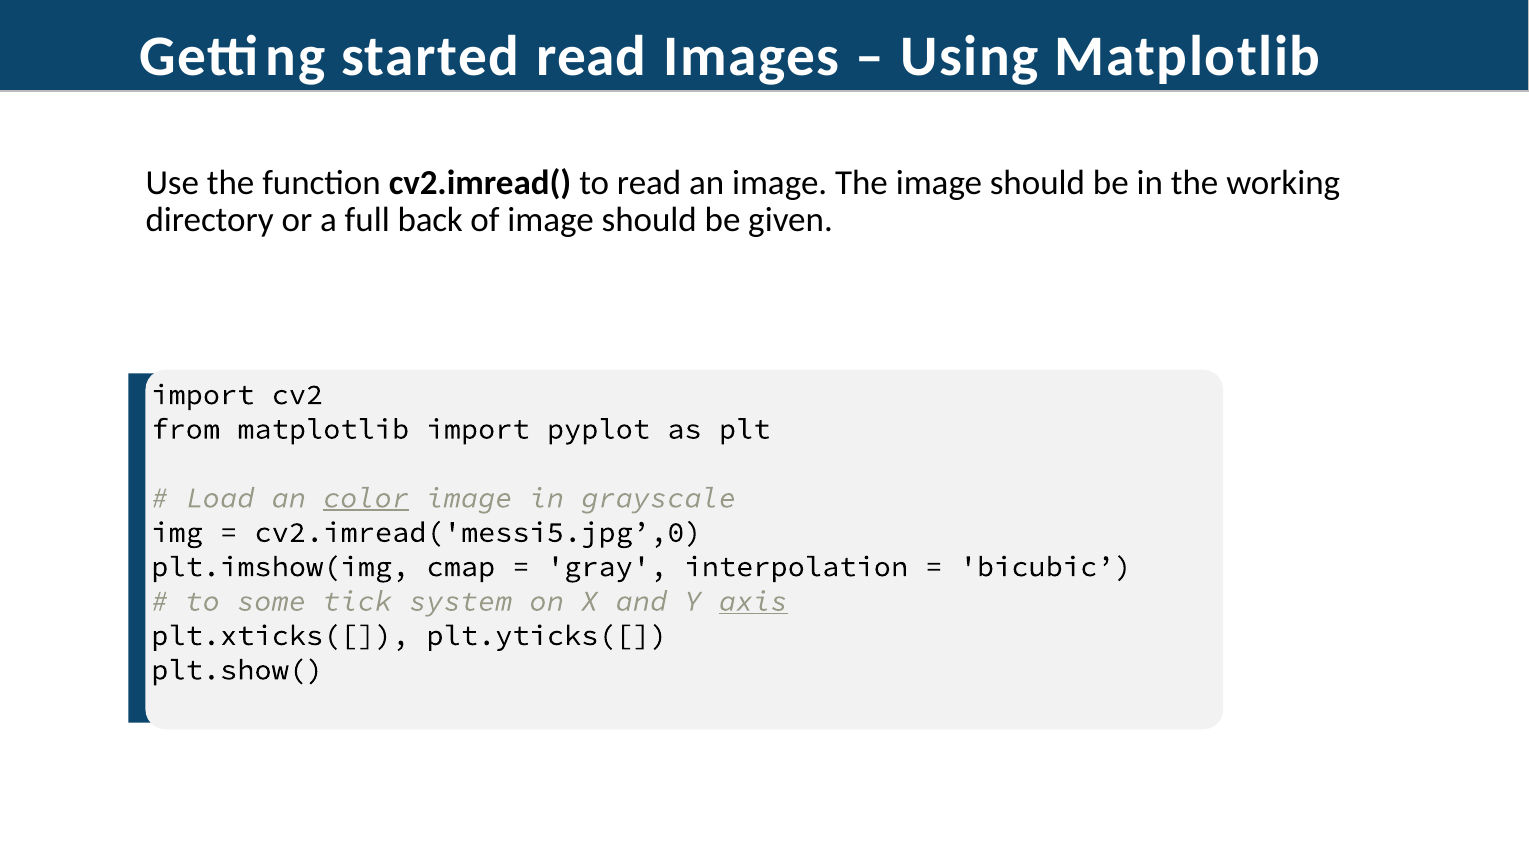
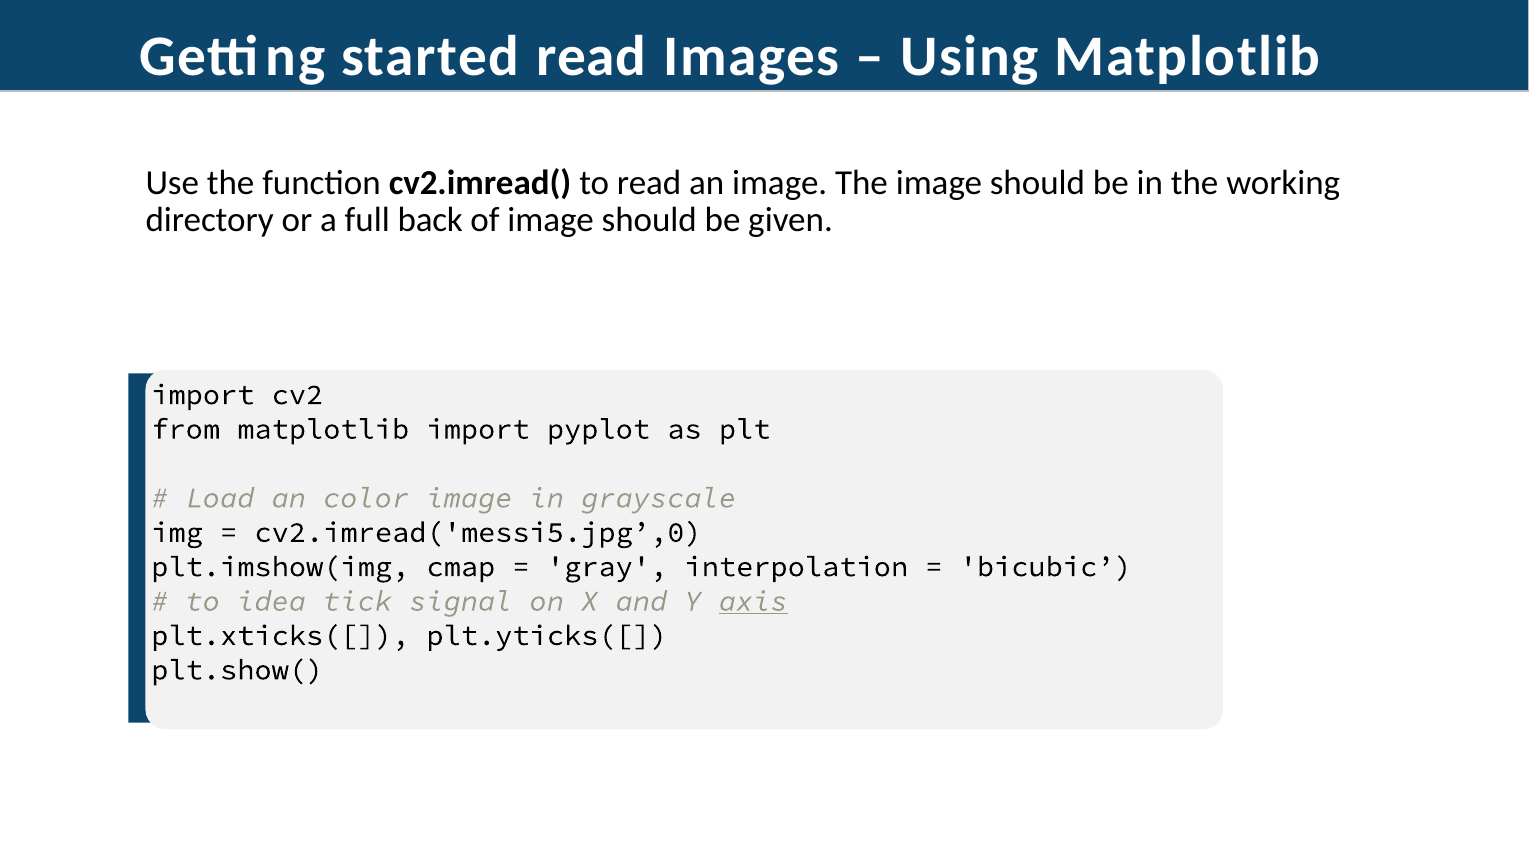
color underline: present -> none
some: some -> idea
system: system -> signal
